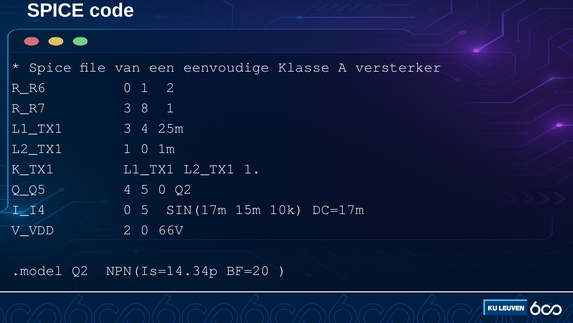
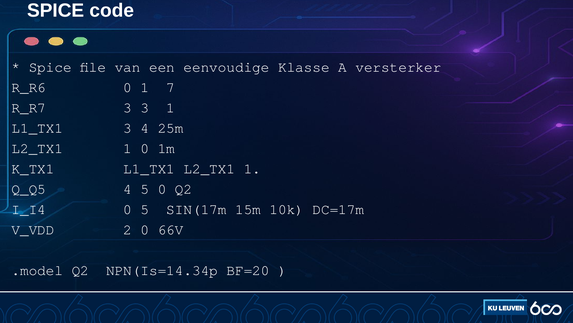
1 2: 2 -> 7
3 8: 8 -> 3
